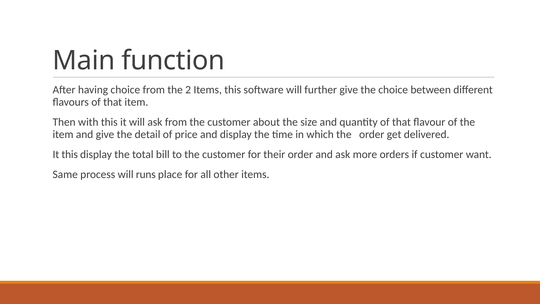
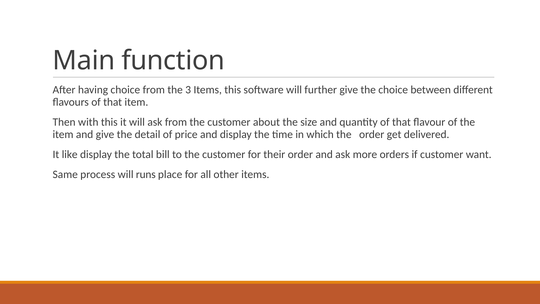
2: 2 -> 3
It this: this -> like
